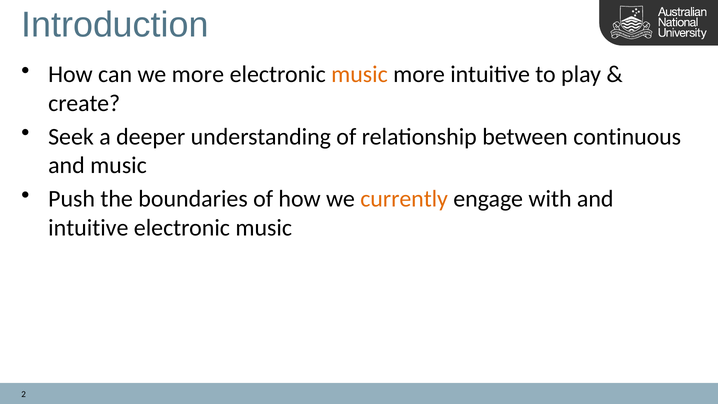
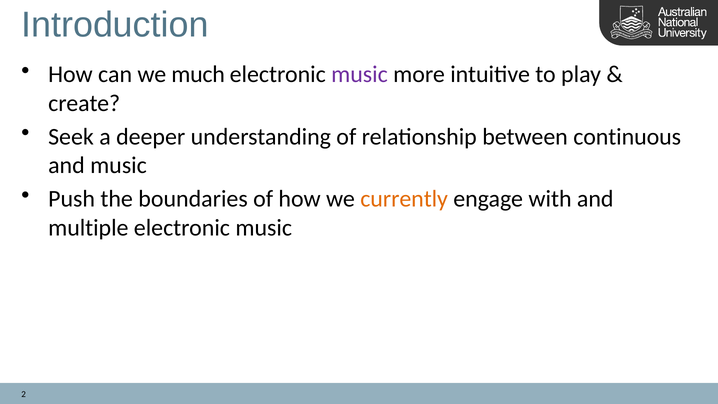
we more: more -> much
music at (360, 75) colour: orange -> purple
intuitive at (88, 228): intuitive -> multiple
